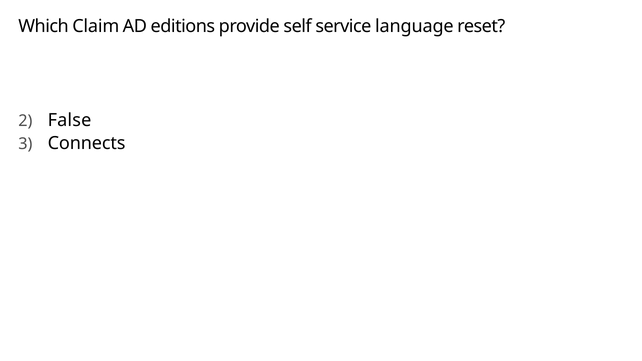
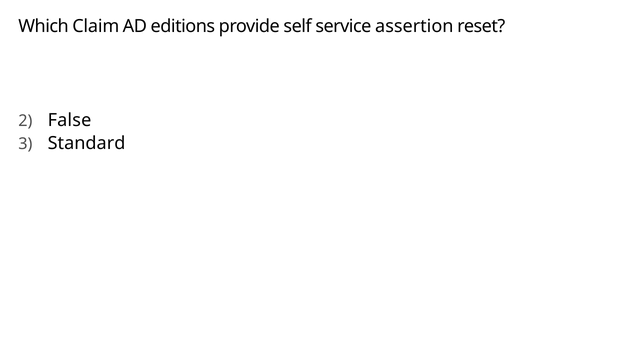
language: language -> assertion
Connects: Connects -> Standard
